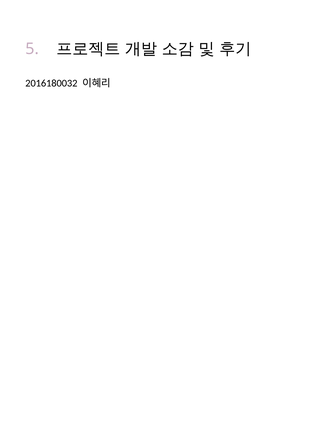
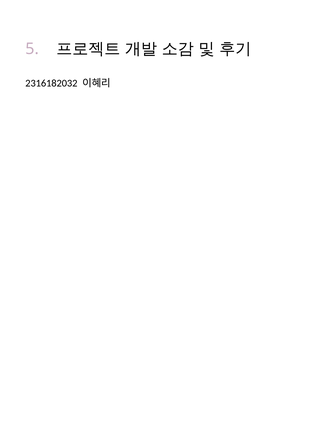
2016180032: 2016180032 -> 2316182032
